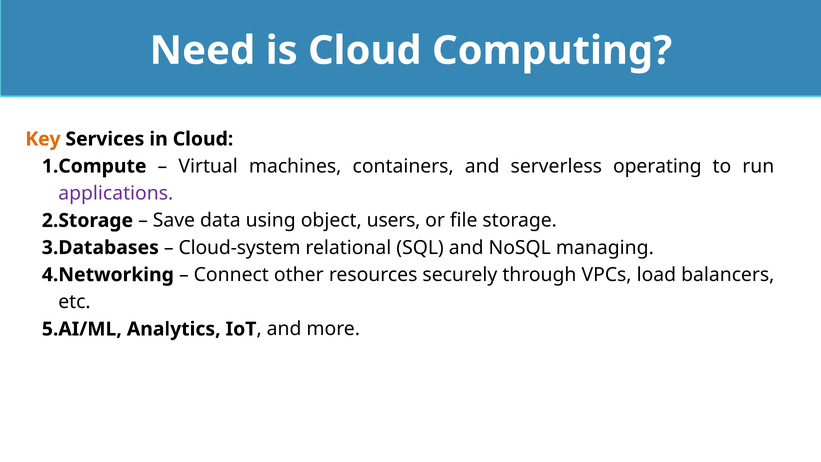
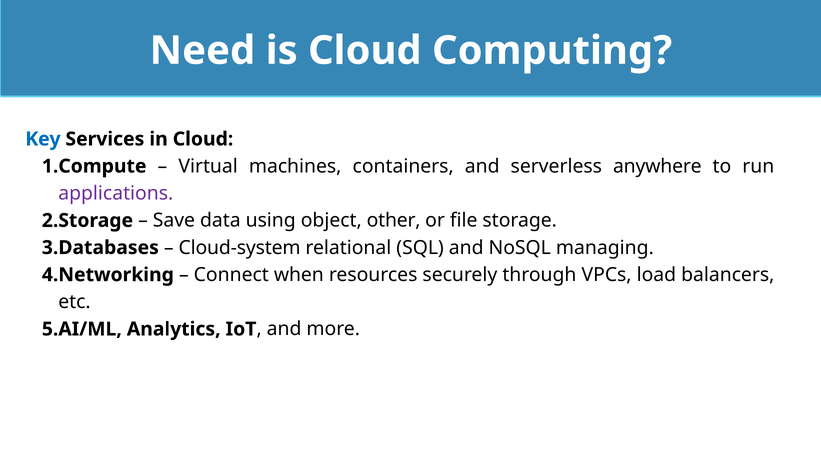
Key colour: orange -> blue
operating: operating -> anywhere
users: users -> other
other: other -> when
